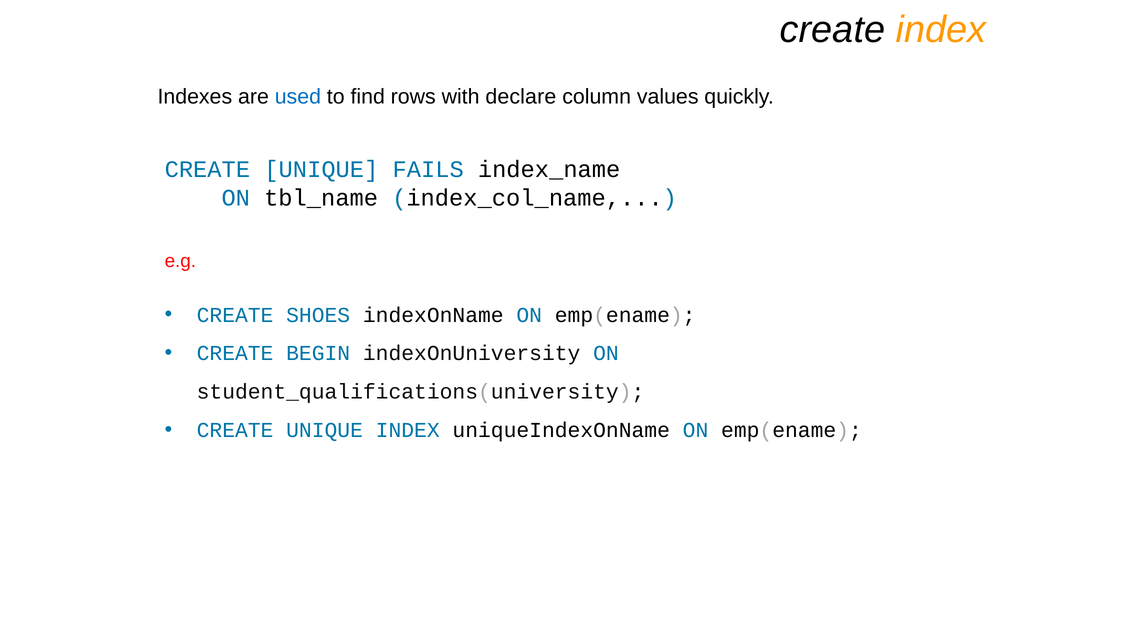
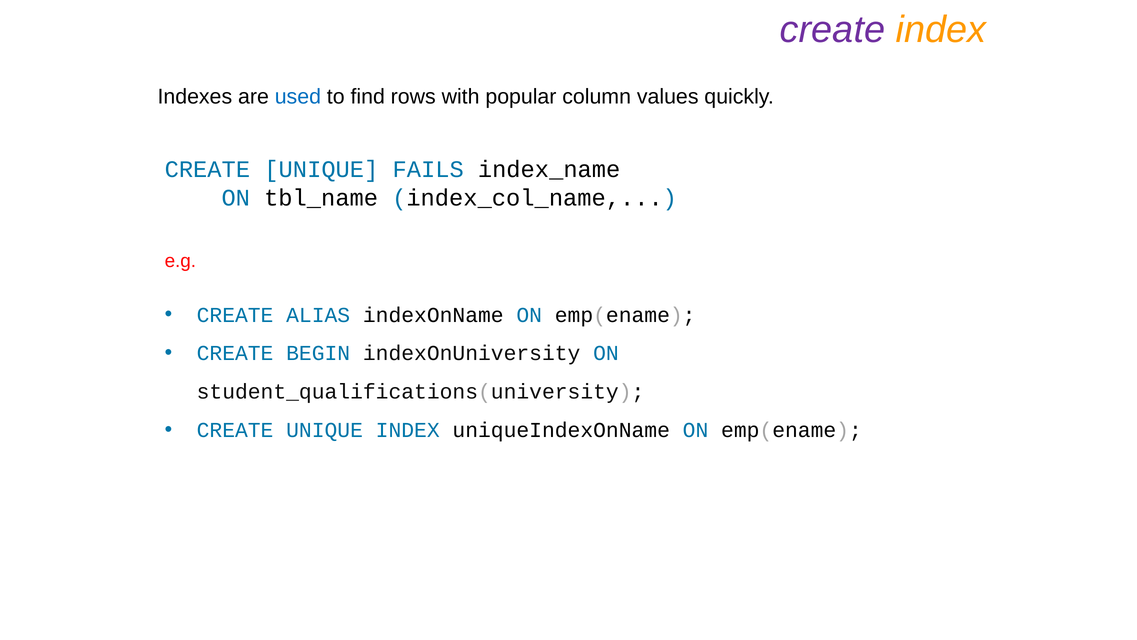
create at (832, 30) colour: black -> purple
declare: declare -> popular
SHOES: SHOES -> ALIAS
